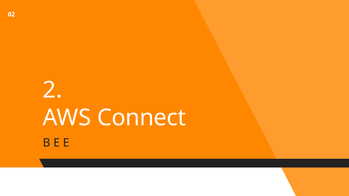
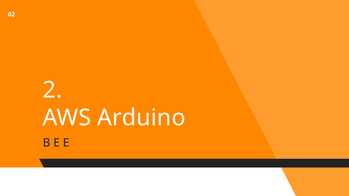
Connect: Connect -> Arduino
